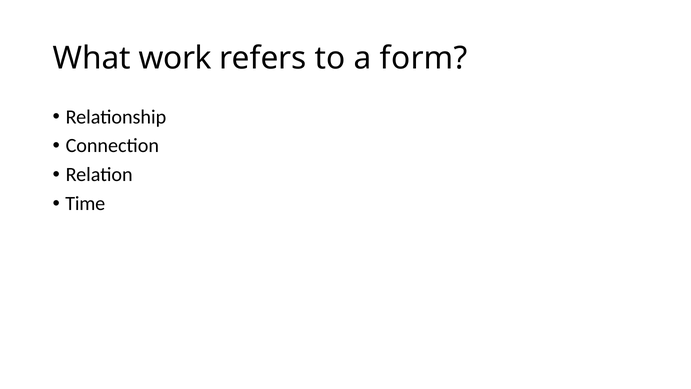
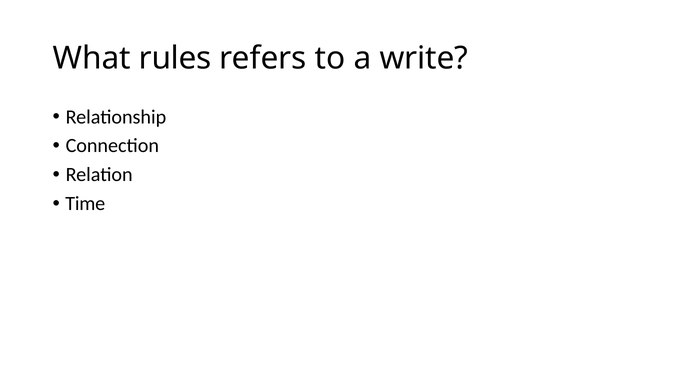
work: work -> rules
form: form -> write
